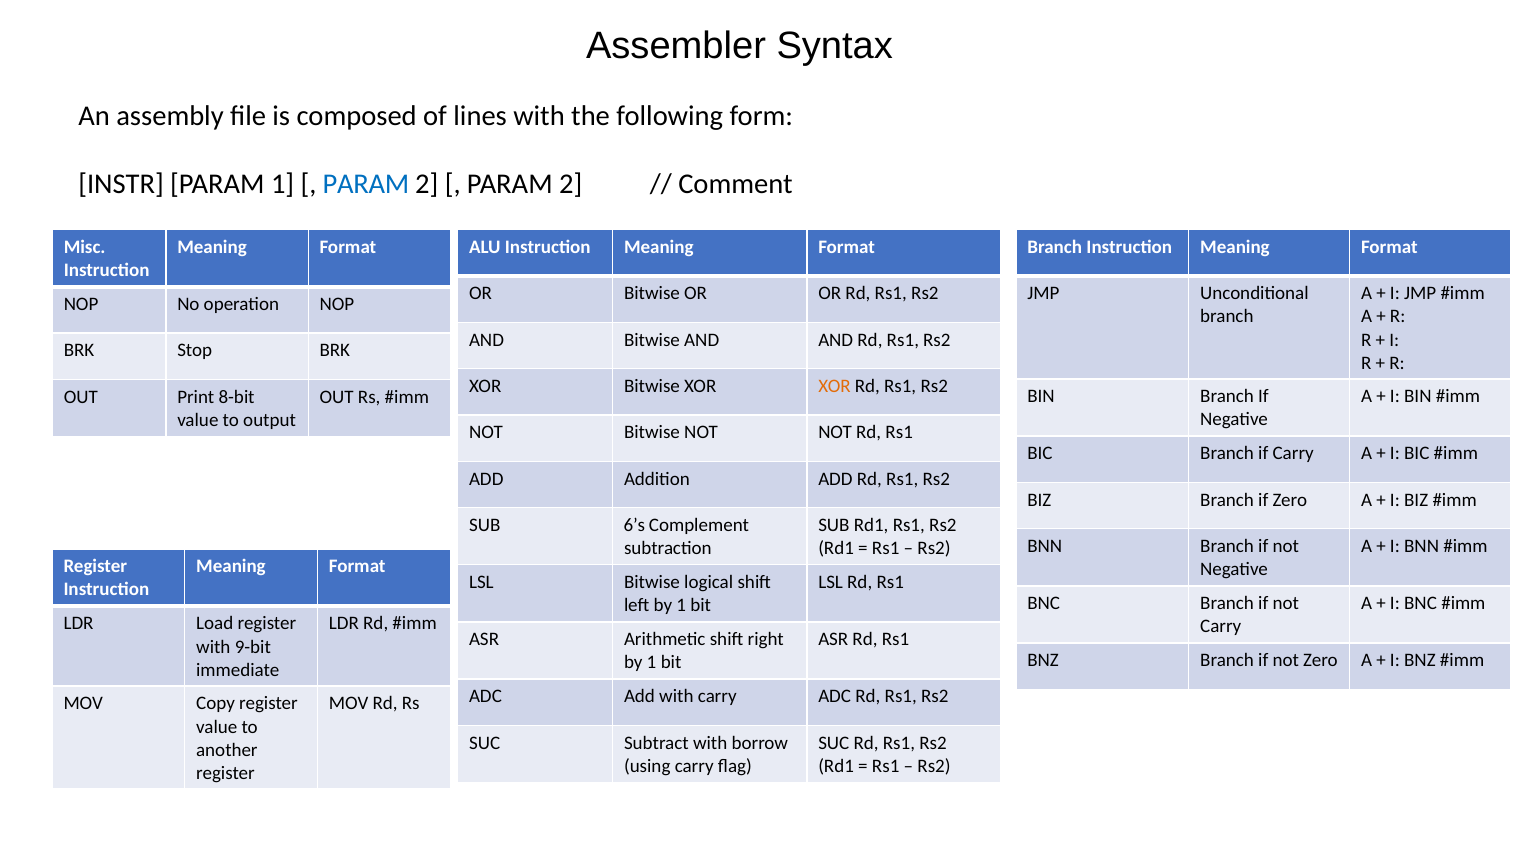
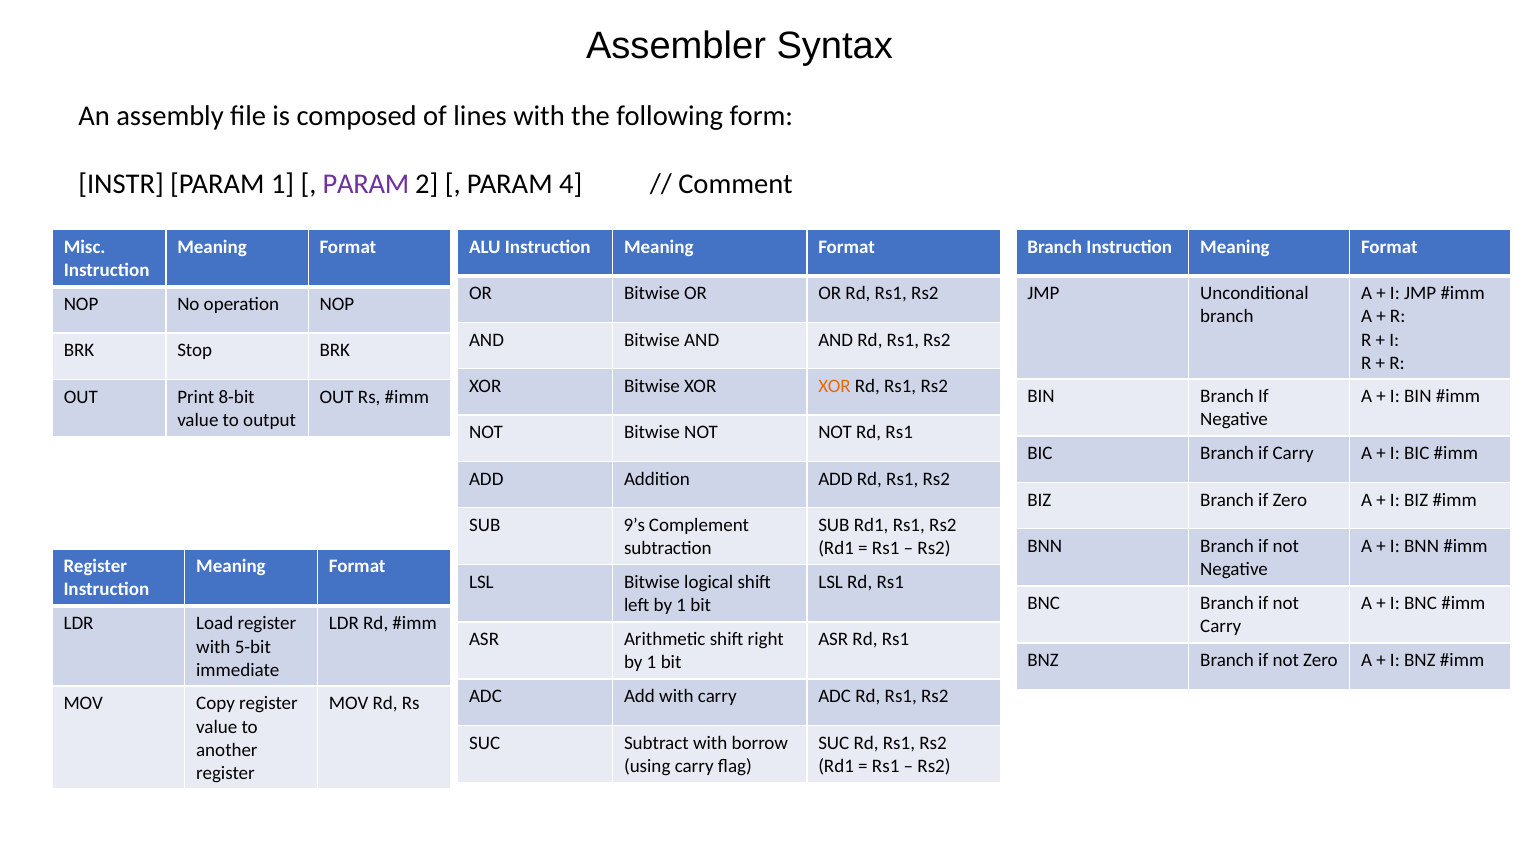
PARAM at (366, 184) colour: blue -> purple
2 at (571, 184): 2 -> 4
6’s: 6’s -> 9’s
9-bit: 9-bit -> 5-bit
